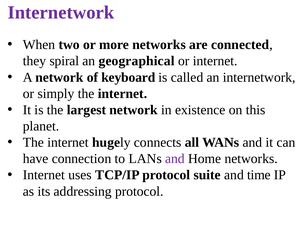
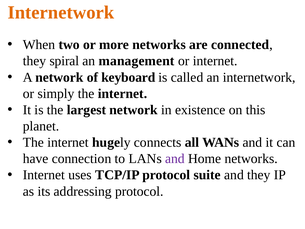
Internetwork at (61, 12) colour: purple -> orange
geographical: geographical -> management
and time: time -> they
